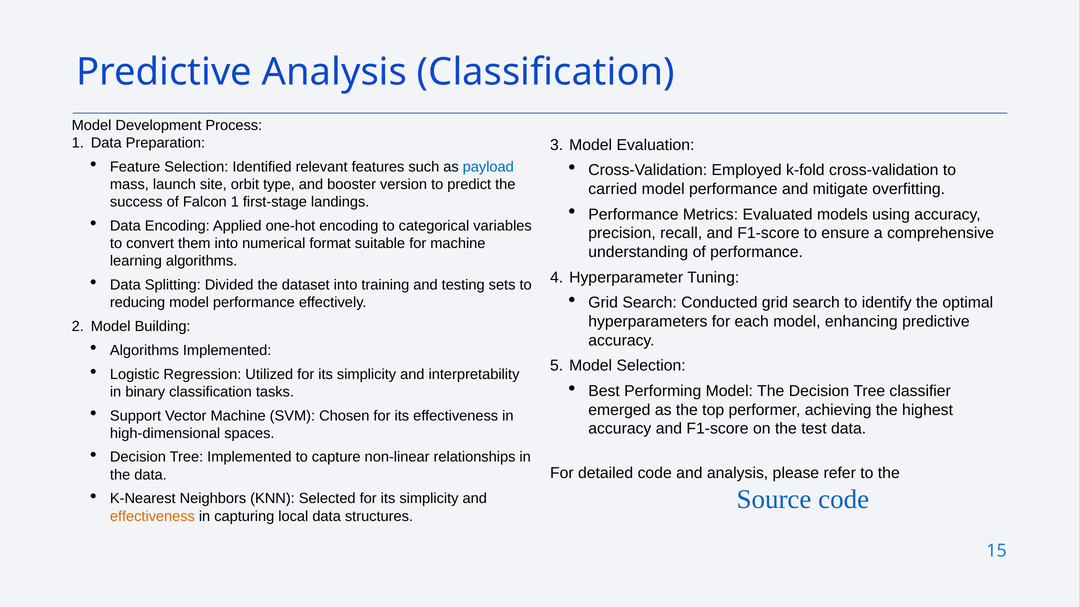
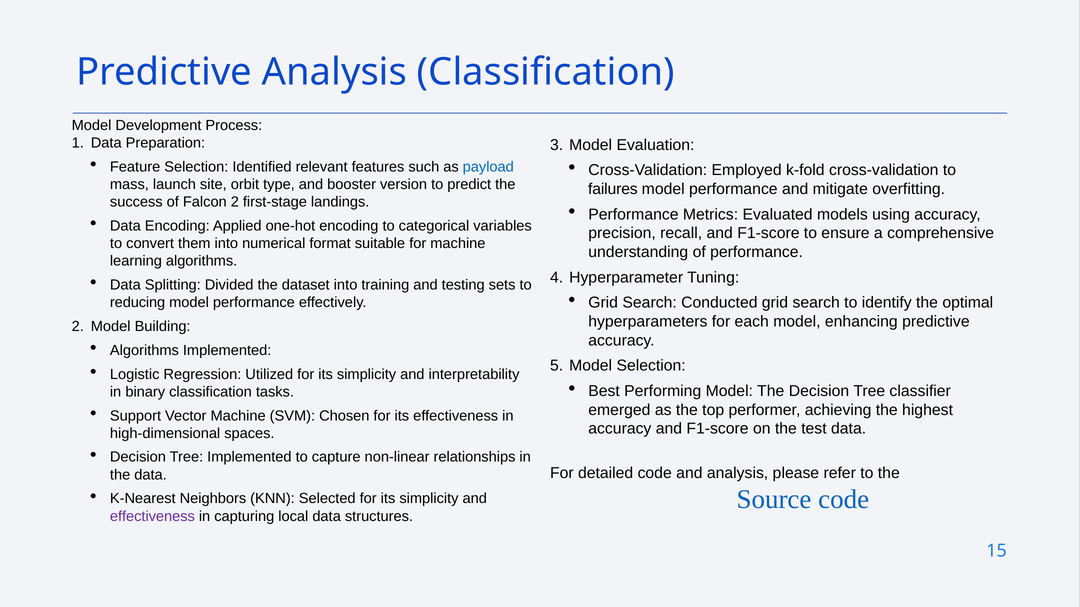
carried: carried -> failures
Falcon 1: 1 -> 2
effectiveness at (152, 517) colour: orange -> purple
